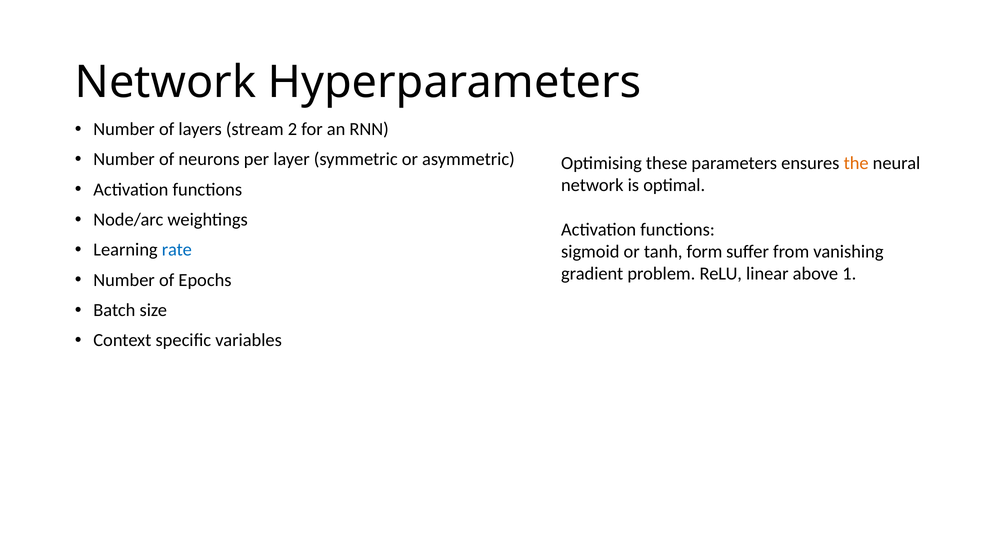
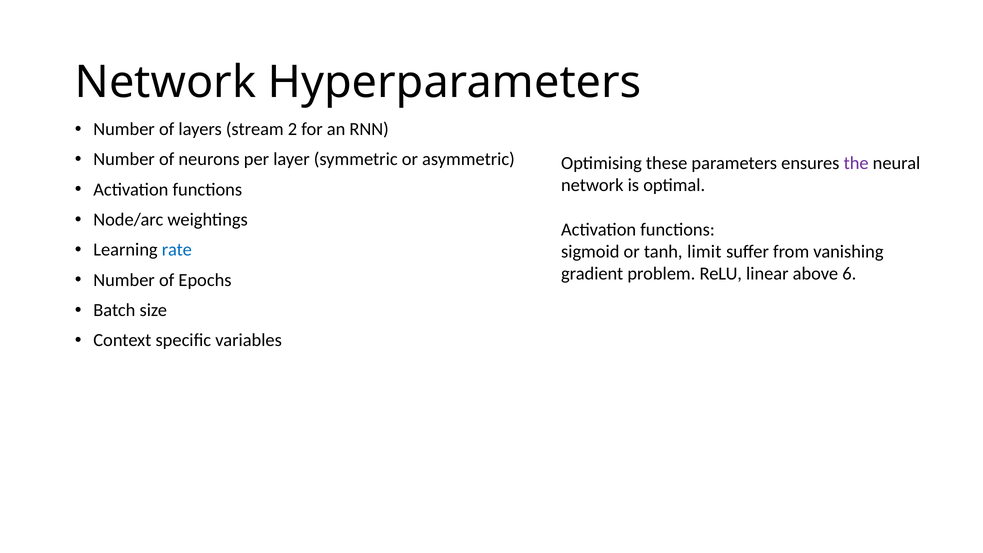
the colour: orange -> purple
form: form -> limit
1: 1 -> 6
